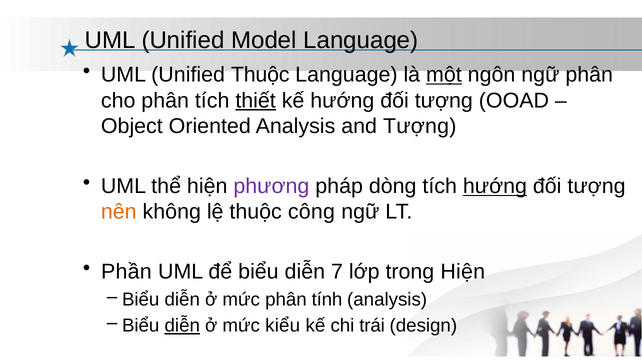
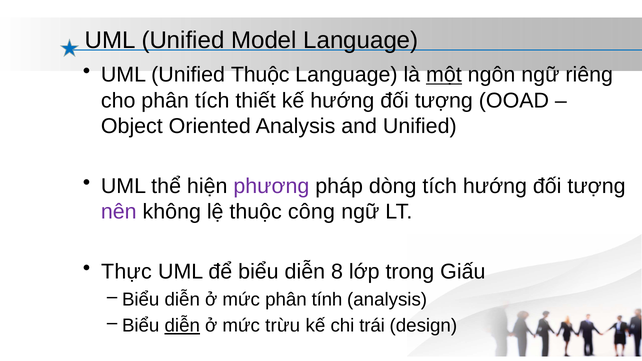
ngữ phân: phân -> riêng
thiết underline: present -> none
and Tượng: Tượng -> Unified
hướng at (495, 186) underline: present -> none
nên colour: orange -> purple
Phần: Phần -> Thực
7: 7 -> 8
trong Hiện: Hiện -> Giấu
kiểu: kiểu -> trừu
